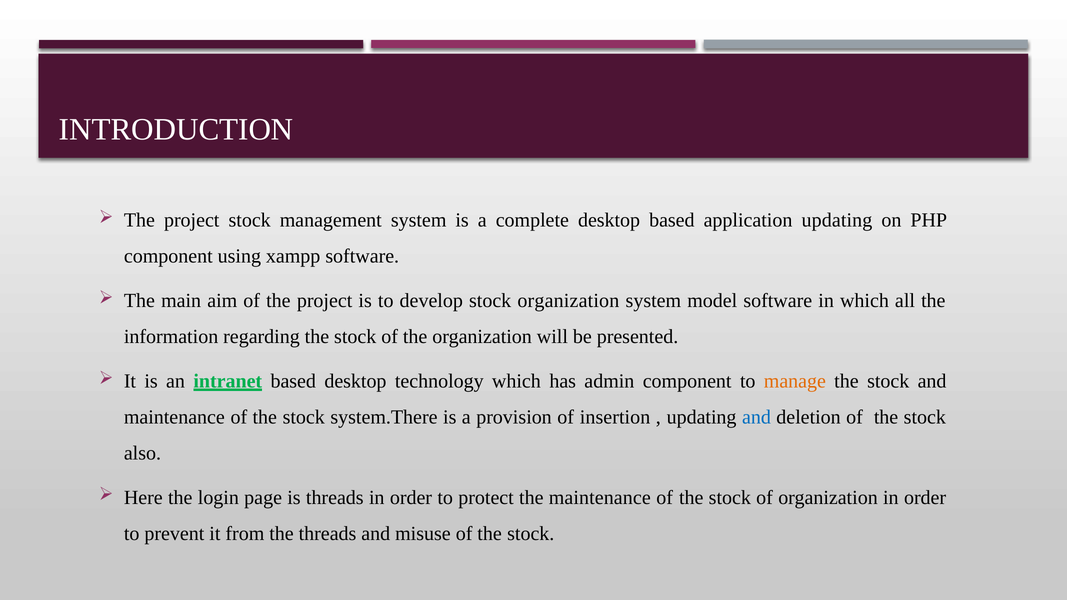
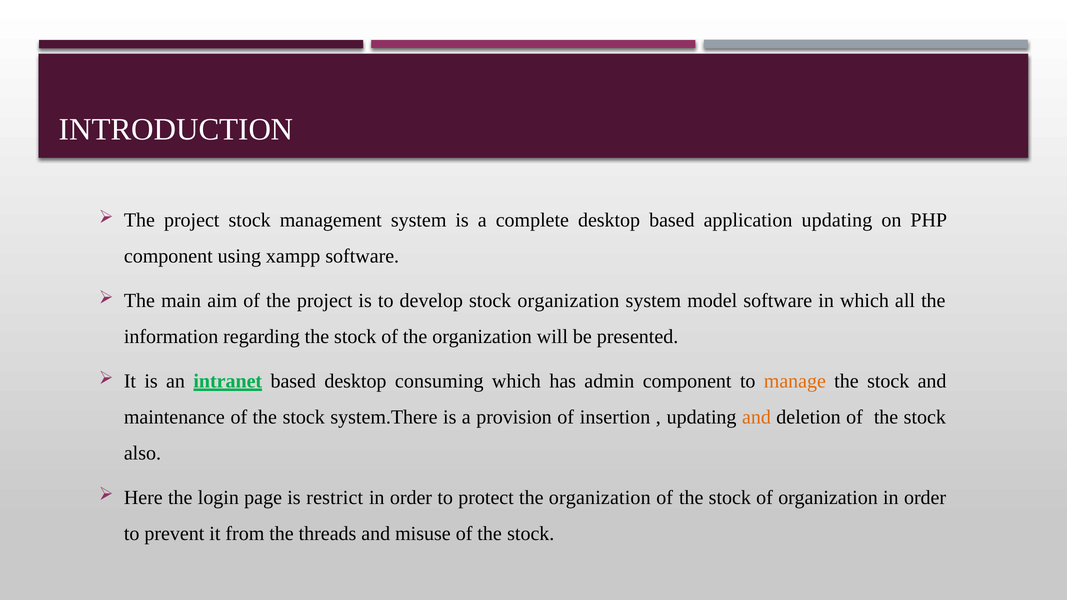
technology: technology -> consuming
and at (756, 417) colour: blue -> orange
is threads: threads -> restrict
protect the maintenance: maintenance -> organization
